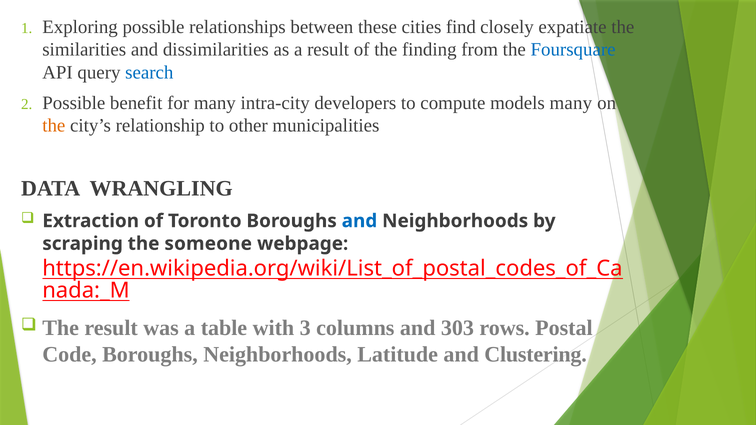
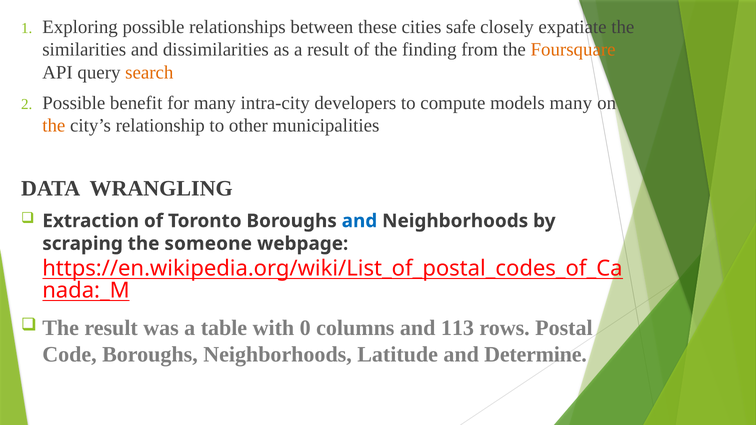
find: find -> safe
Foursquare colour: blue -> orange
search colour: blue -> orange
3: 3 -> 0
303: 303 -> 113
Clustering: Clustering -> Determine
